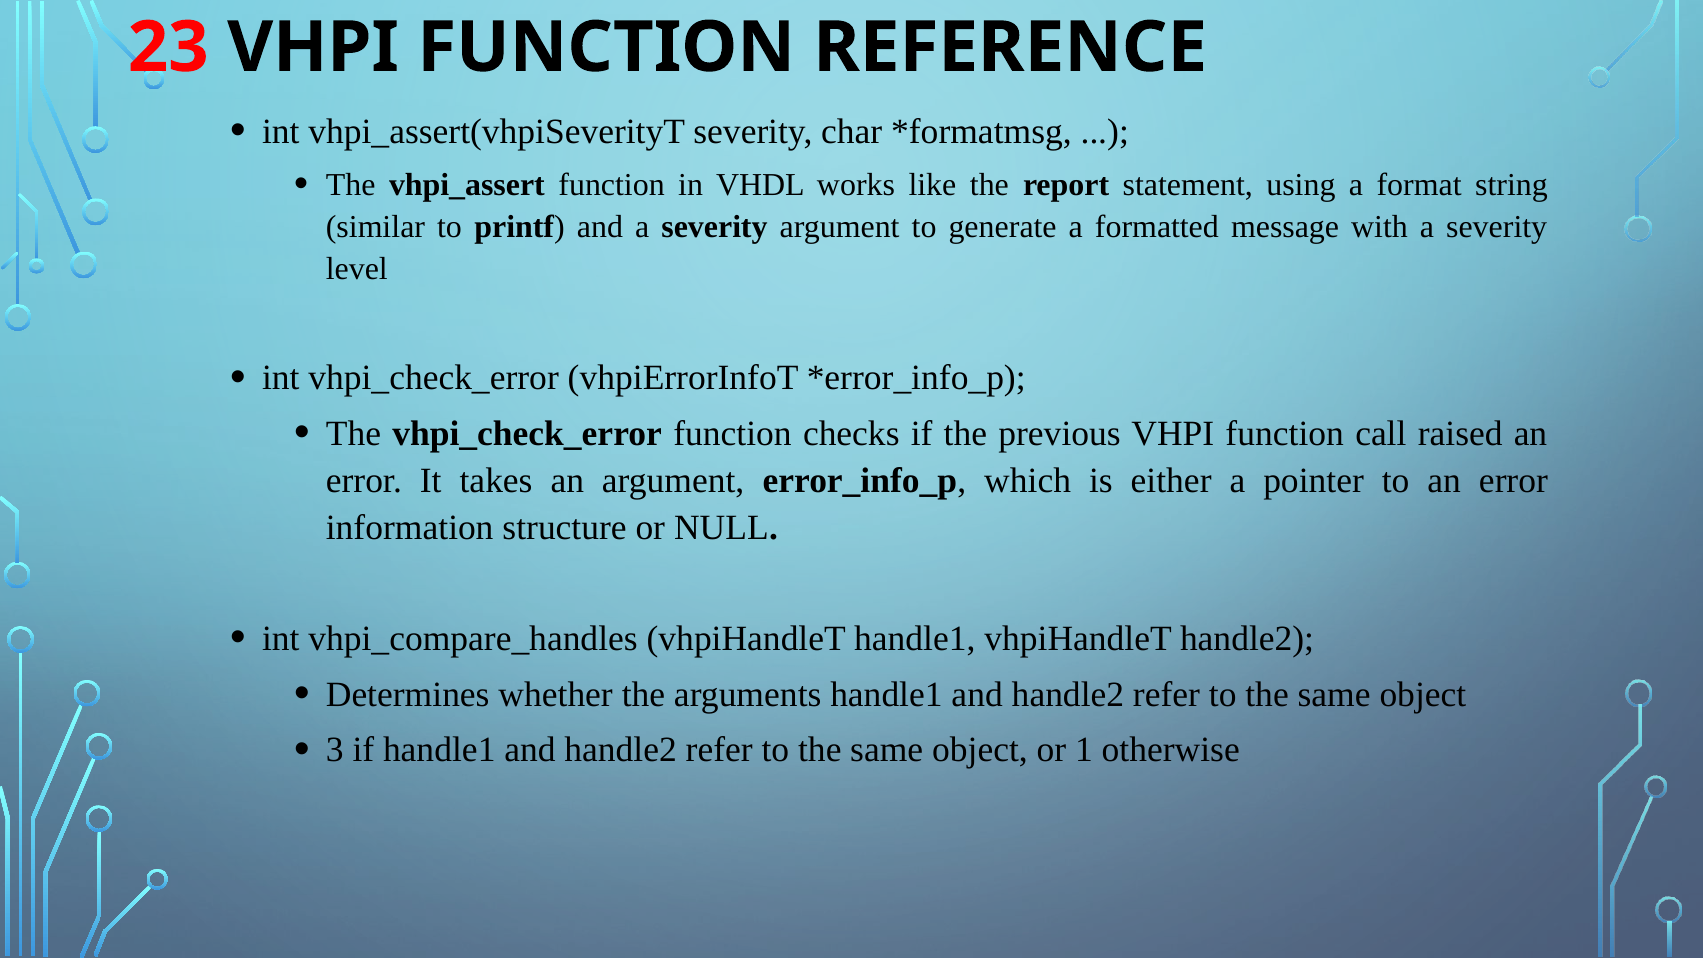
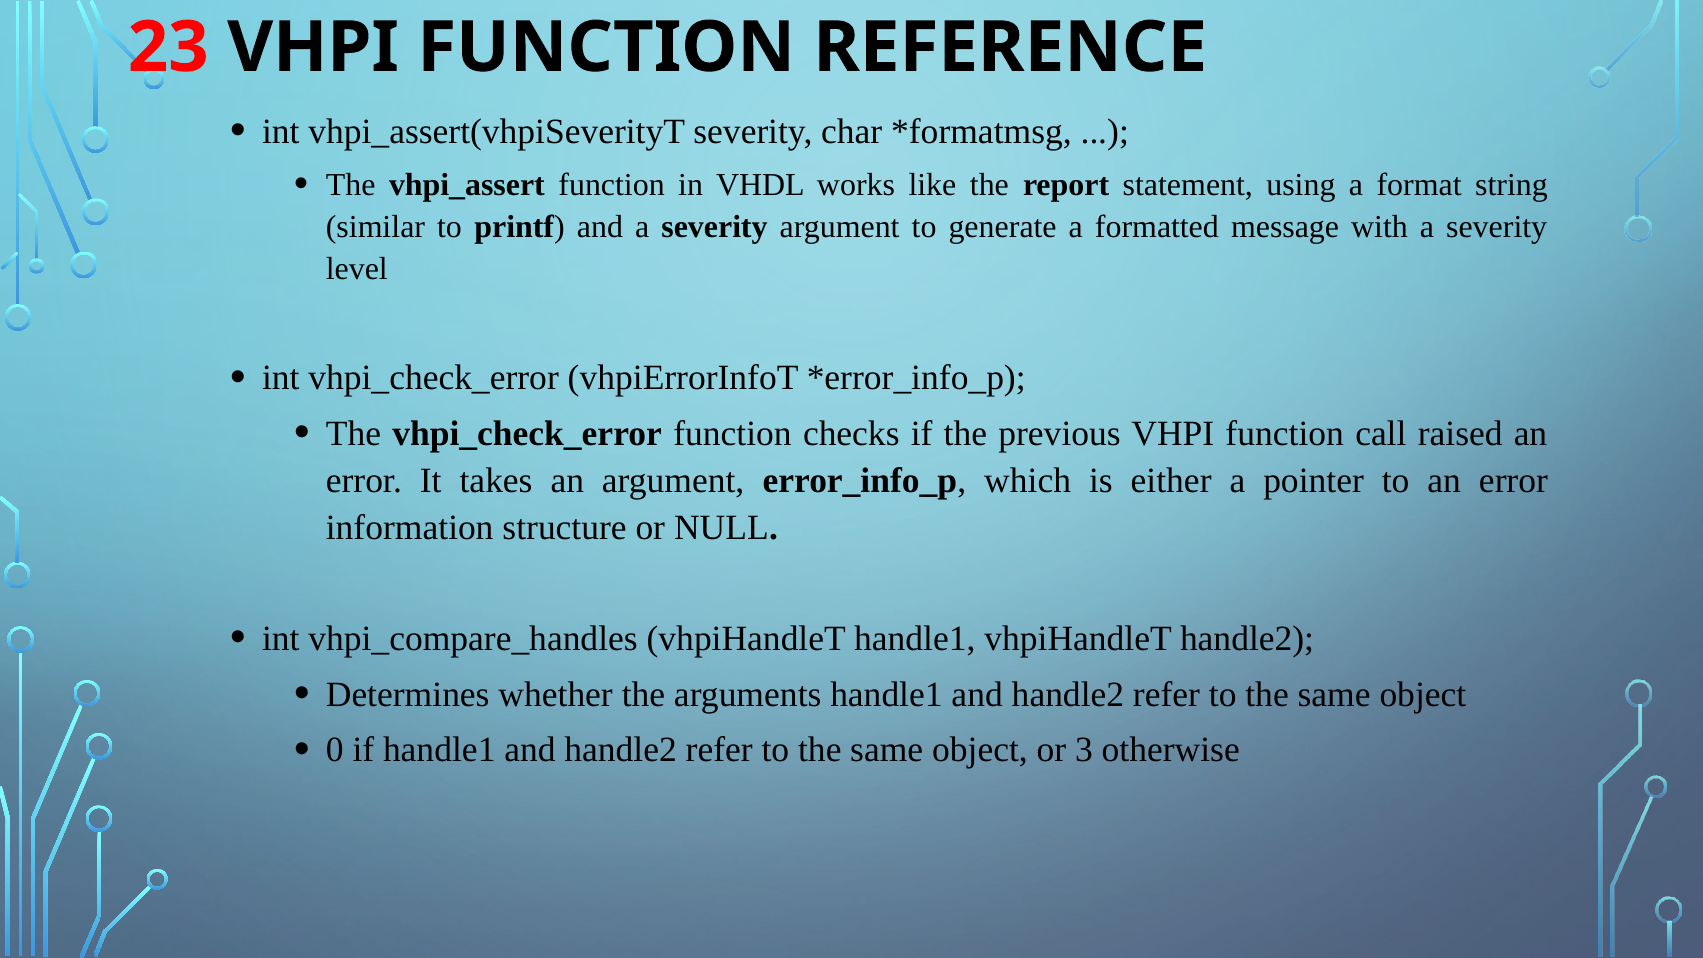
3: 3 -> 0
1: 1 -> 3
